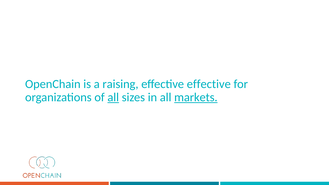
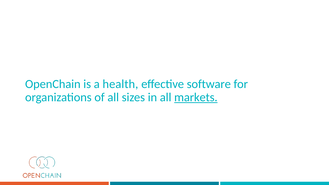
raising: raising -> health
effective effective: effective -> software
all at (113, 97) underline: present -> none
